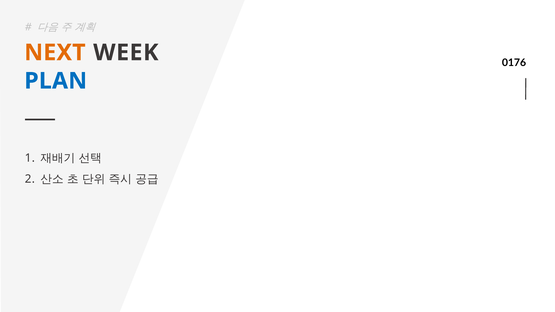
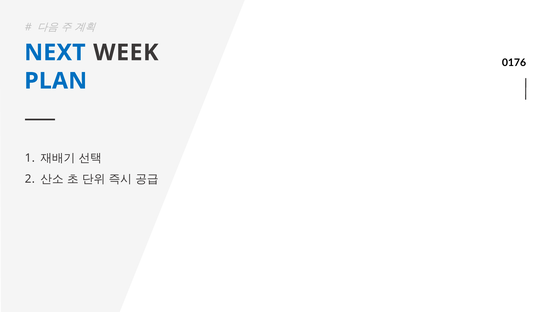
NEXT colour: orange -> blue
